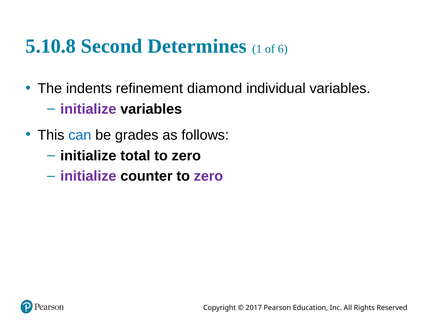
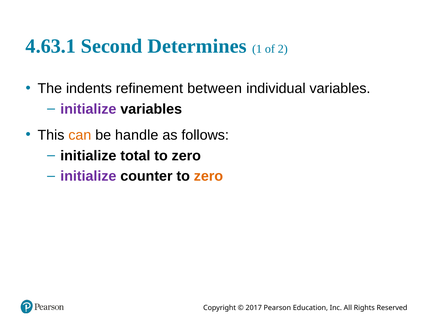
5.10.8: 5.10.8 -> 4.63.1
6: 6 -> 2
diamond: diamond -> between
can colour: blue -> orange
grades: grades -> handle
zero at (208, 176) colour: purple -> orange
